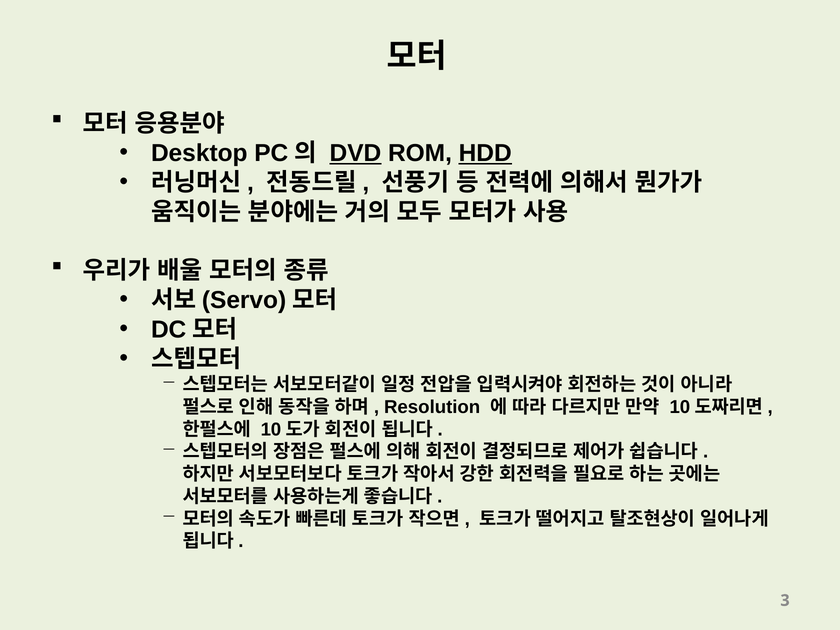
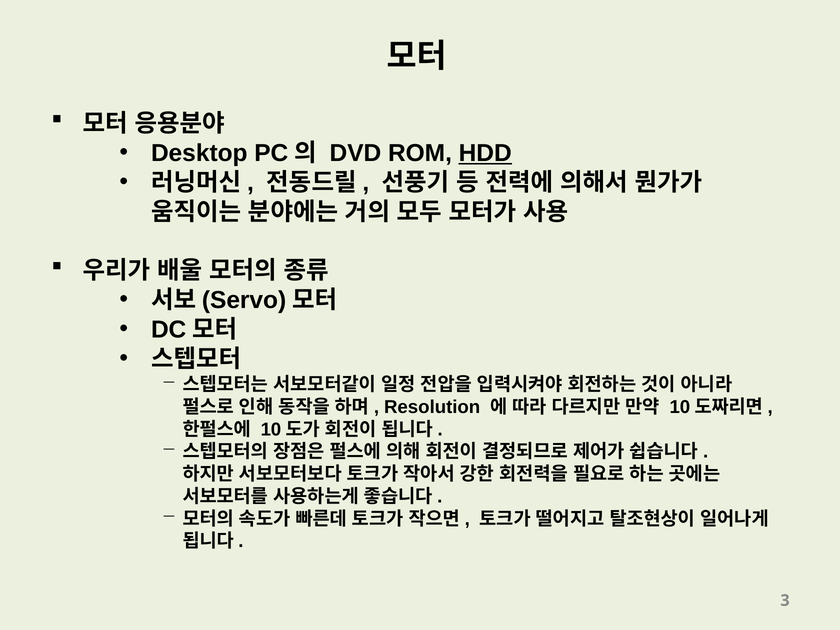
DVD underline: present -> none
